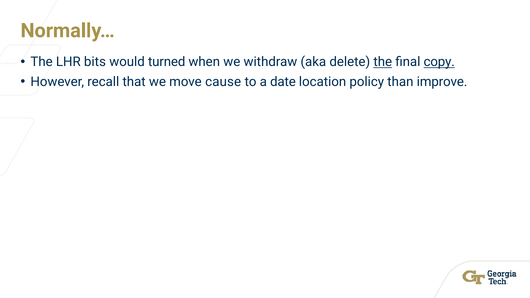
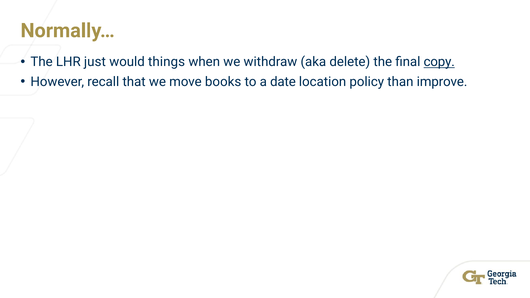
bits: bits -> just
turned: turned -> things
the at (383, 62) underline: present -> none
cause: cause -> books
